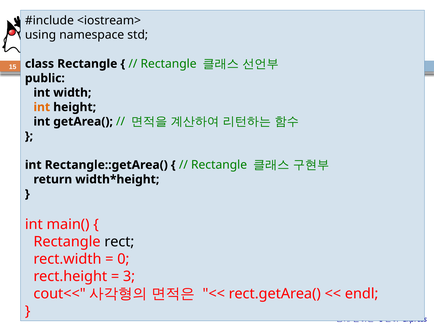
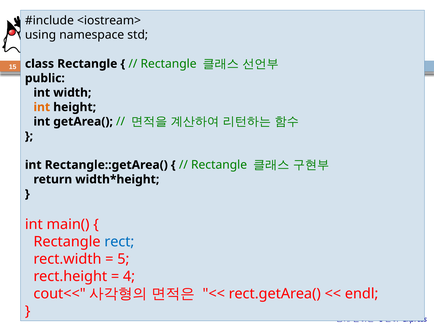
rect colour: black -> blue
0: 0 -> 5
3: 3 -> 4
